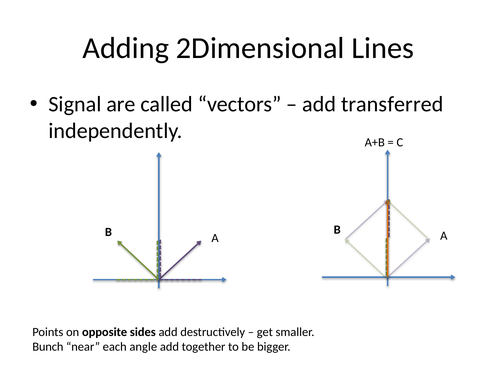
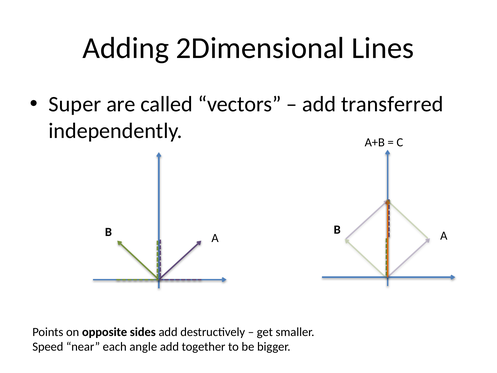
Signal: Signal -> Super
Bunch: Bunch -> Speed
